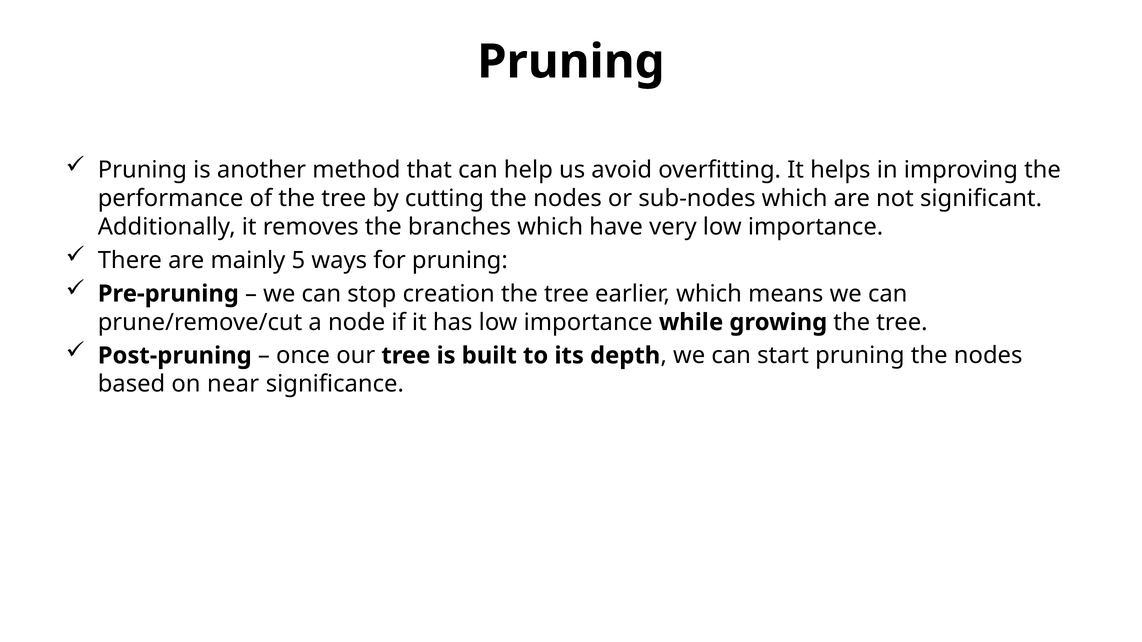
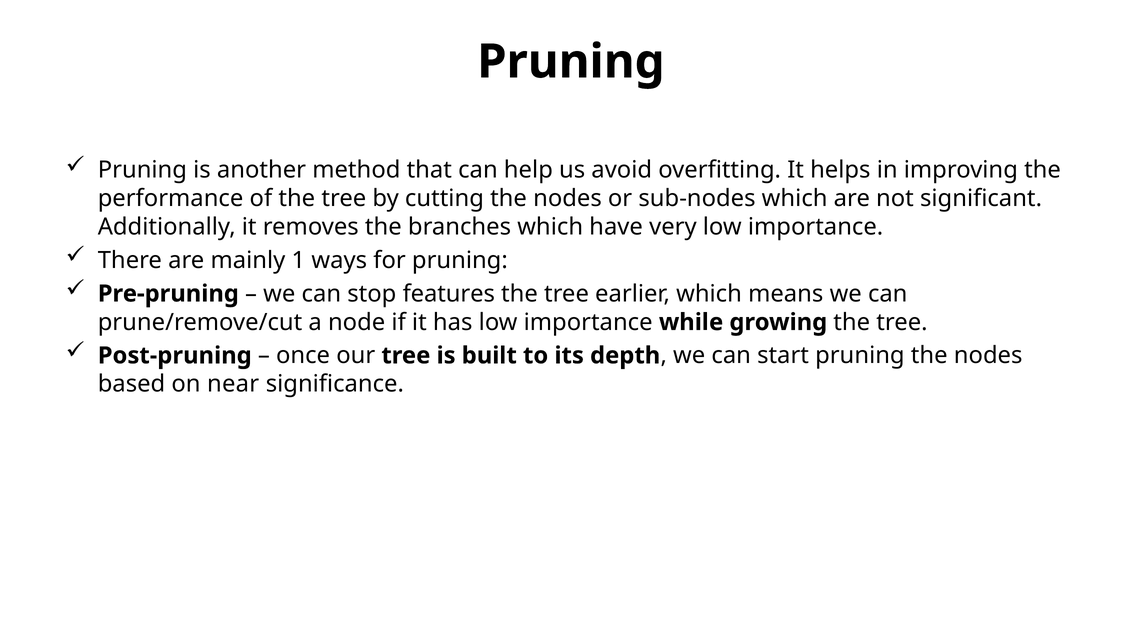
5: 5 -> 1
creation: creation -> features
